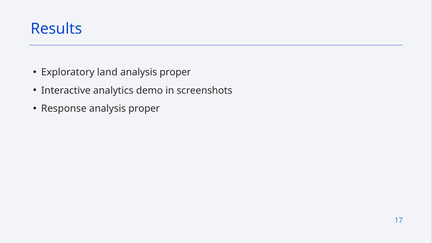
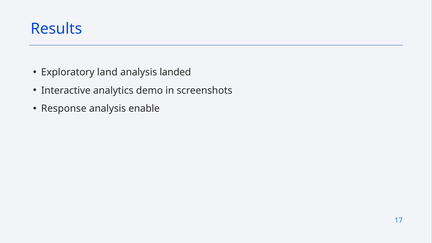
proper at (175, 72): proper -> landed
proper at (144, 109): proper -> enable
